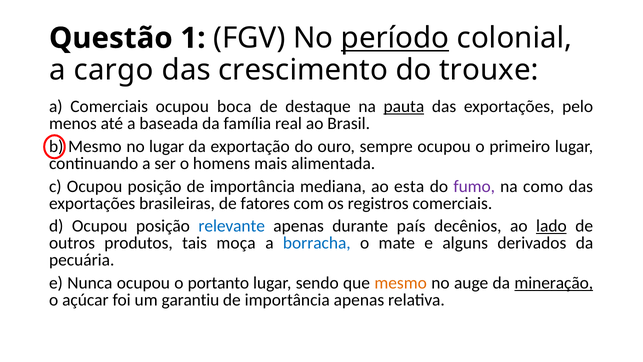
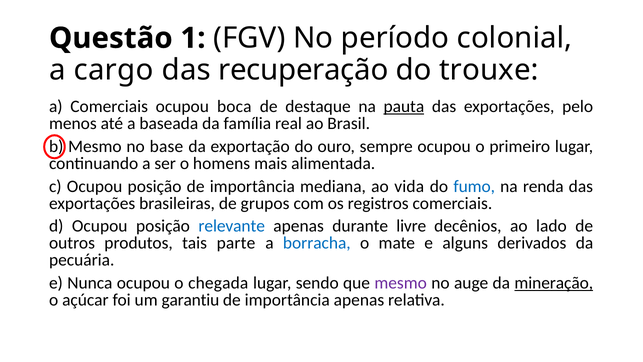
período underline: present -> none
crescimento: crescimento -> recuperação
no lugar: lugar -> base
esta: esta -> vida
fumo colour: purple -> blue
como: como -> renda
fatores: fatores -> grupos
país: país -> livre
lado underline: present -> none
moça: moça -> parte
portanto: portanto -> chegada
mesmo at (401, 283) colour: orange -> purple
